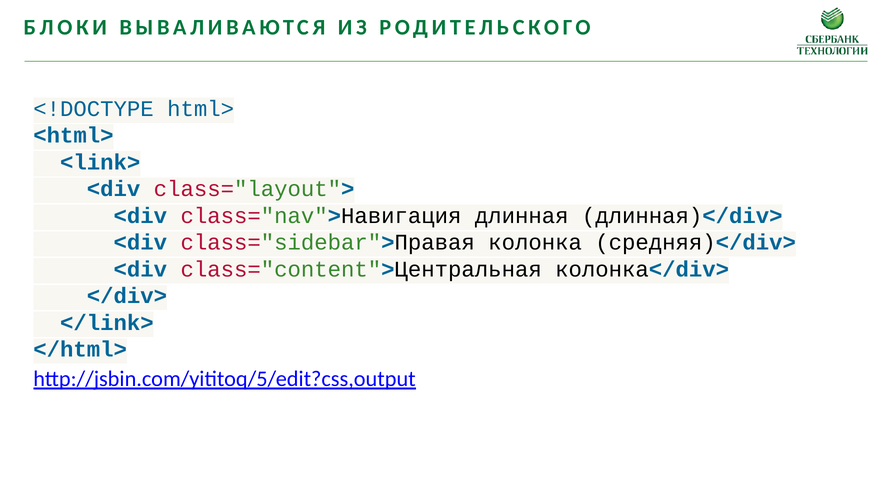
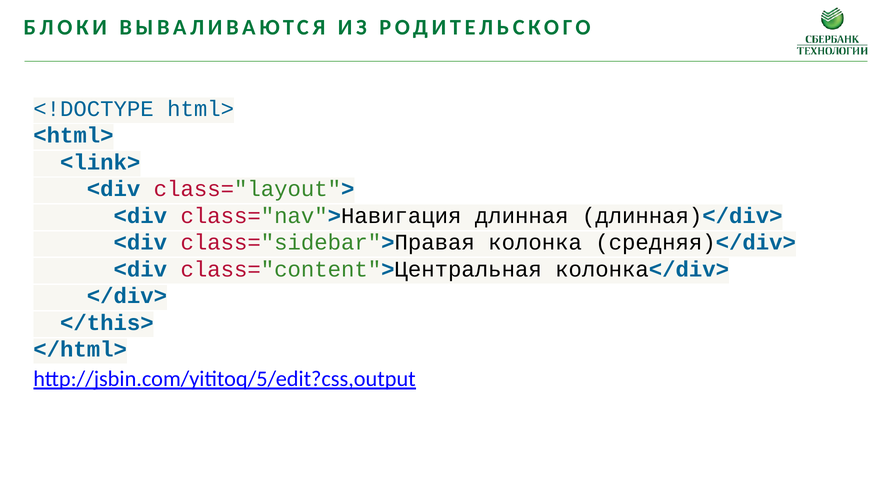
</link>: </link> -> </this>
